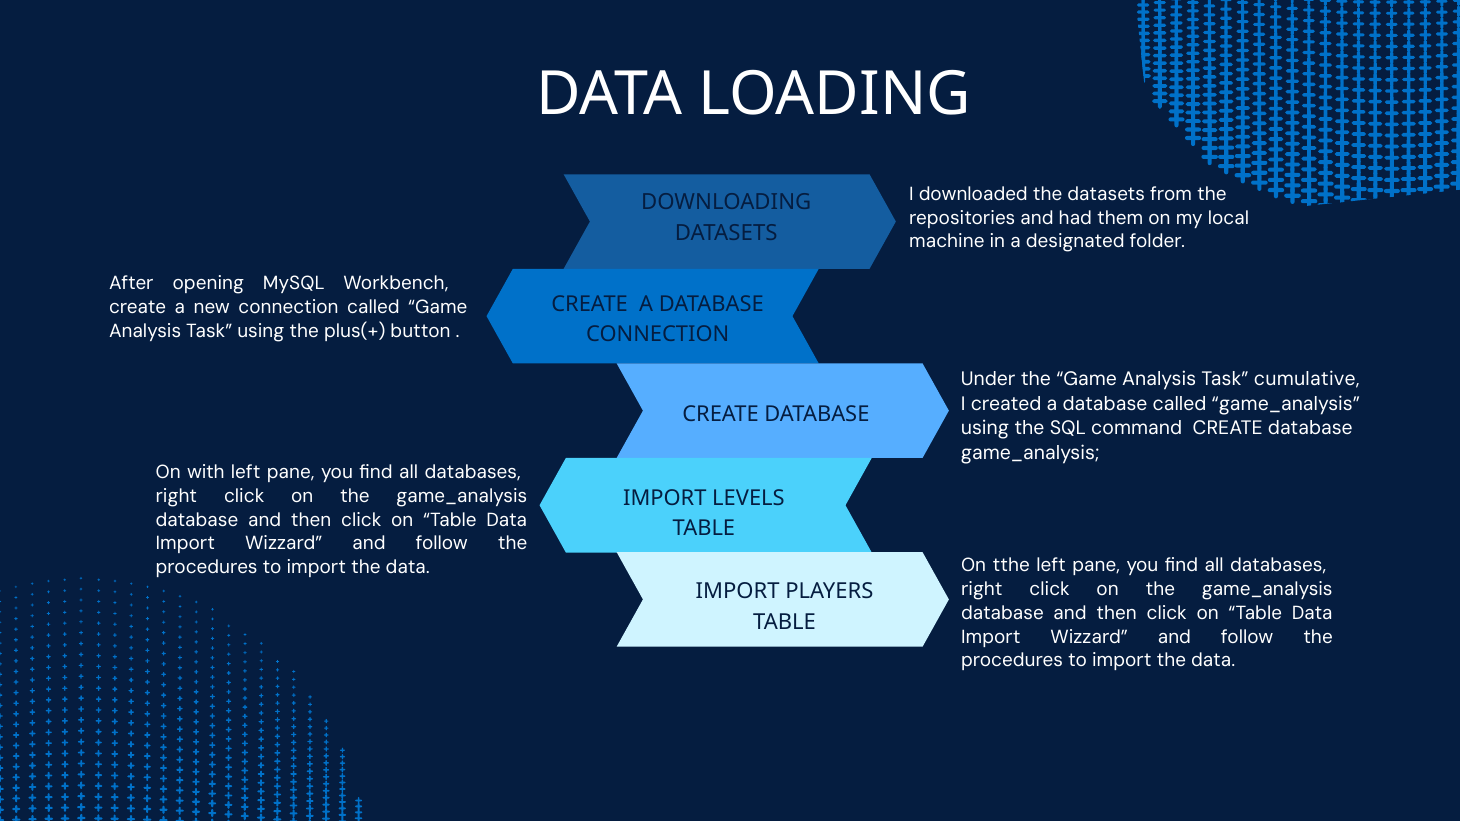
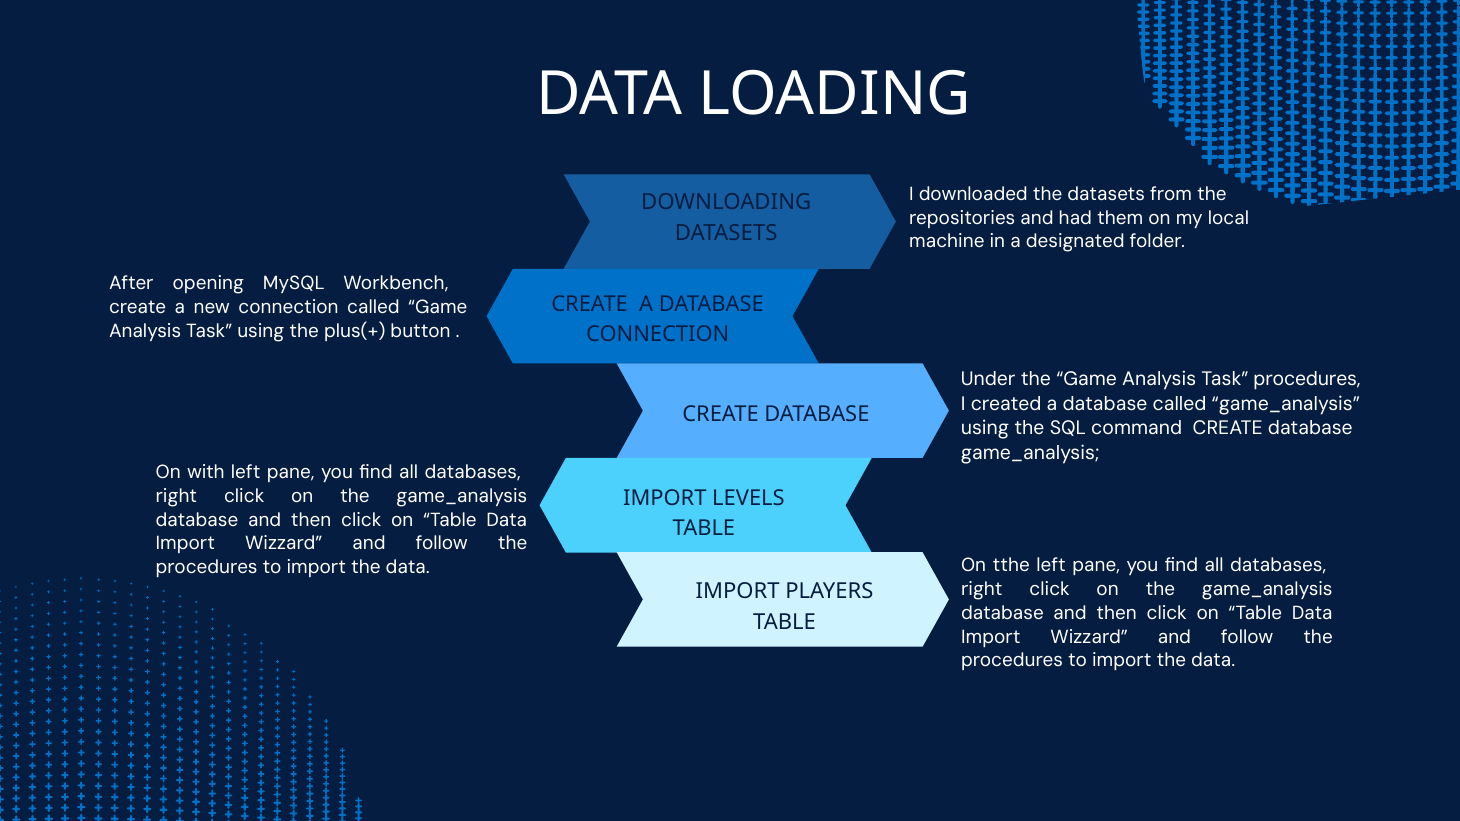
Task cumulative: cumulative -> procedures
